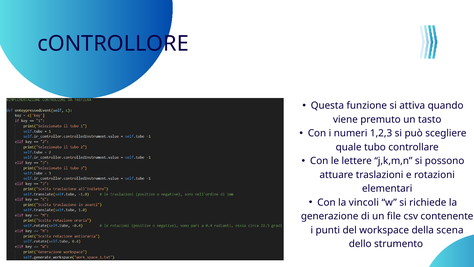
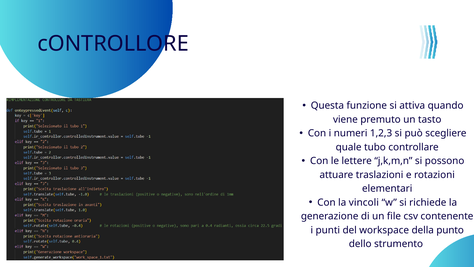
scena: scena -> punto
